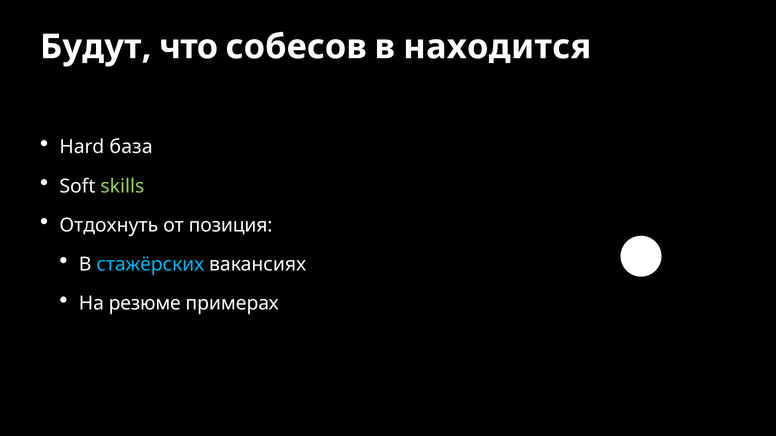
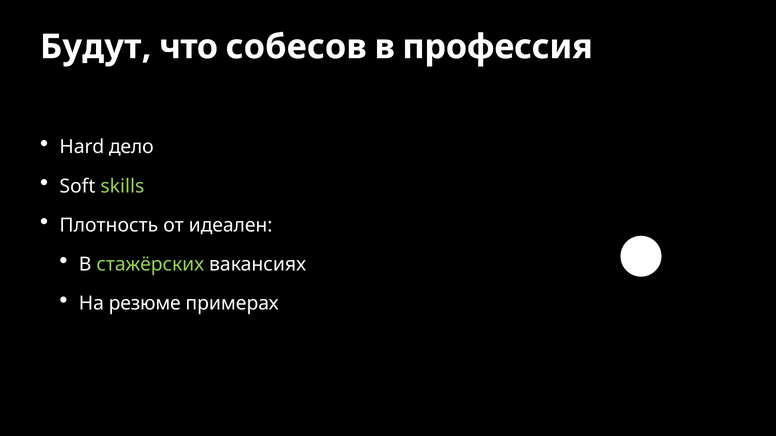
находится: находится -> профессия
база: база -> дело
Отдохнуть: Отдохнуть -> Плотность
позиция: позиция -> идеален
стажёрских colour: light blue -> light green
